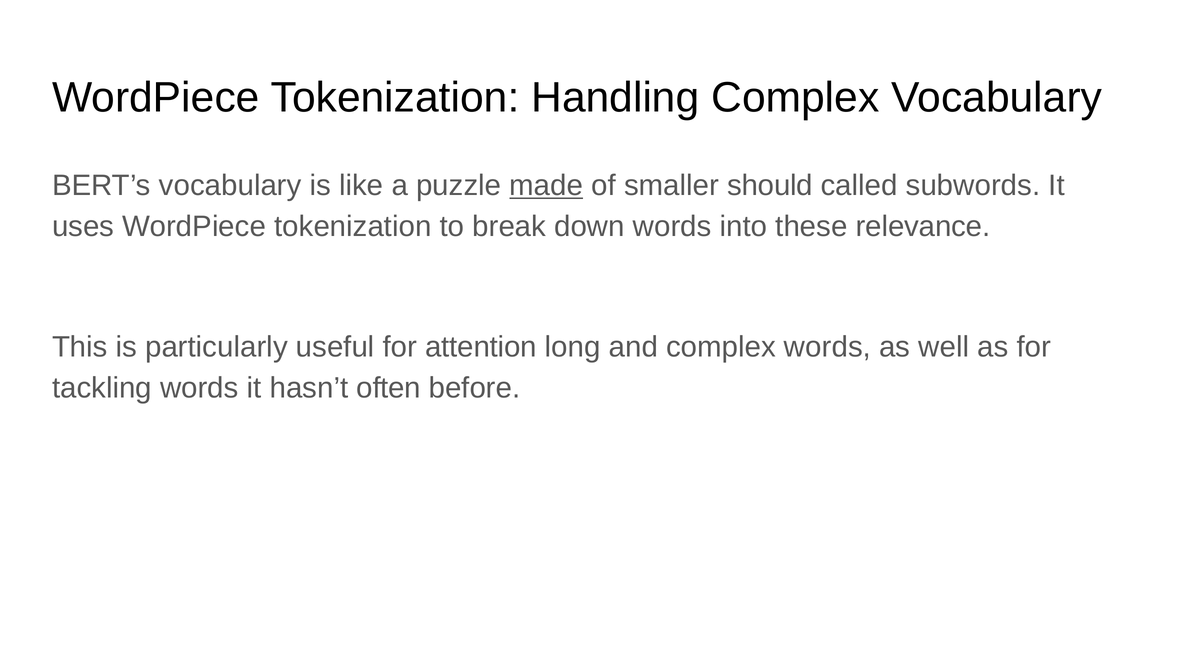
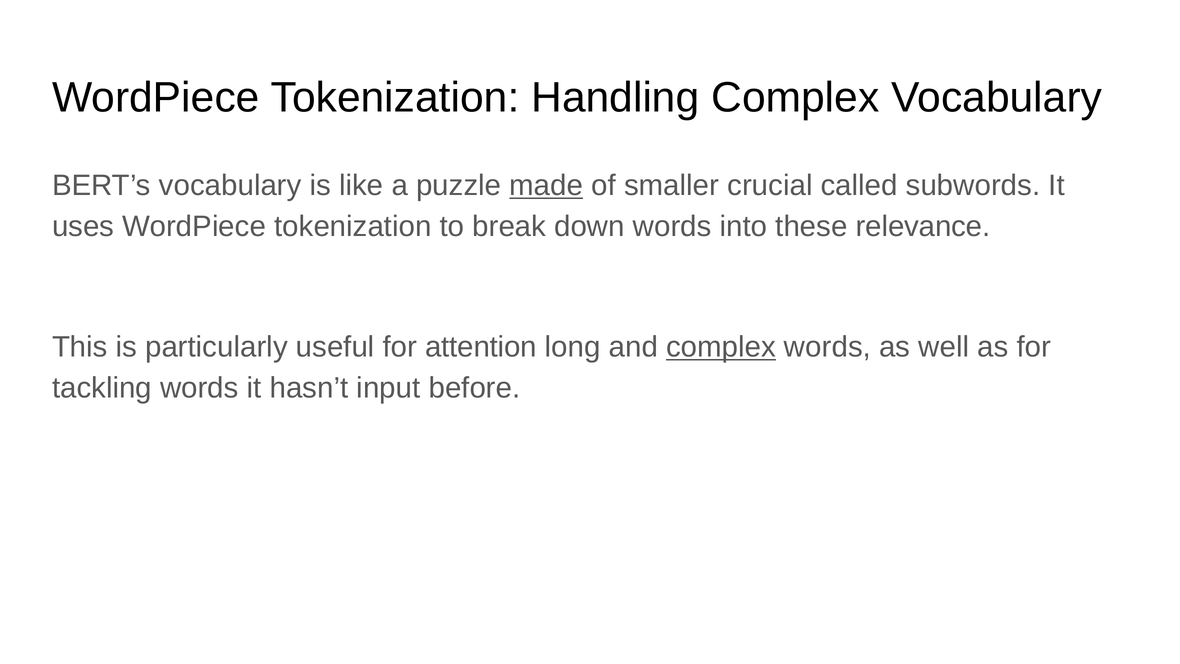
should: should -> crucial
complex at (721, 347) underline: none -> present
often: often -> input
